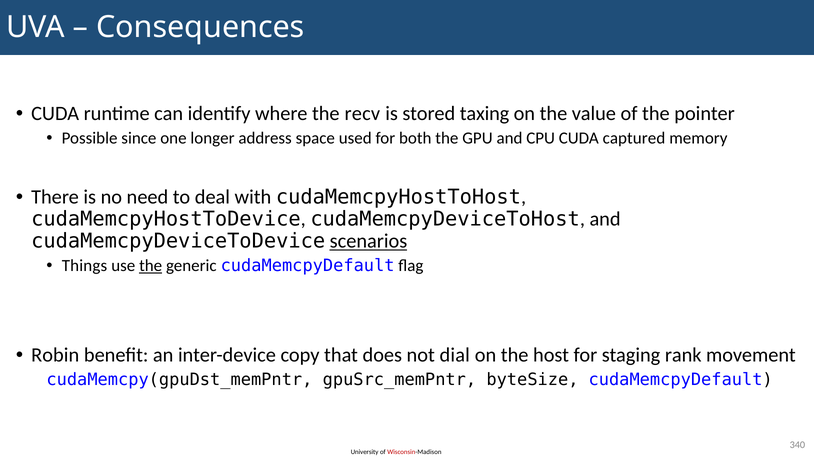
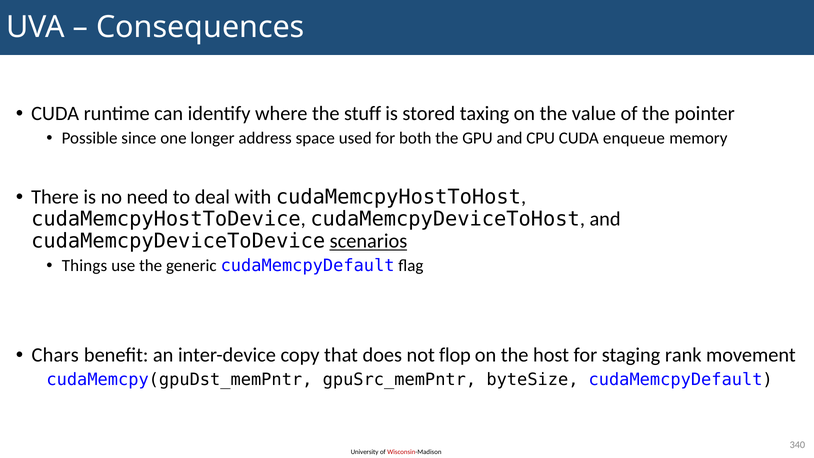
recv: recv -> stuff
captured: captured -> enqueue
the at (151, 266) underline: present -> none
Robin: Robin -> Chars
dial: dial -> flop
